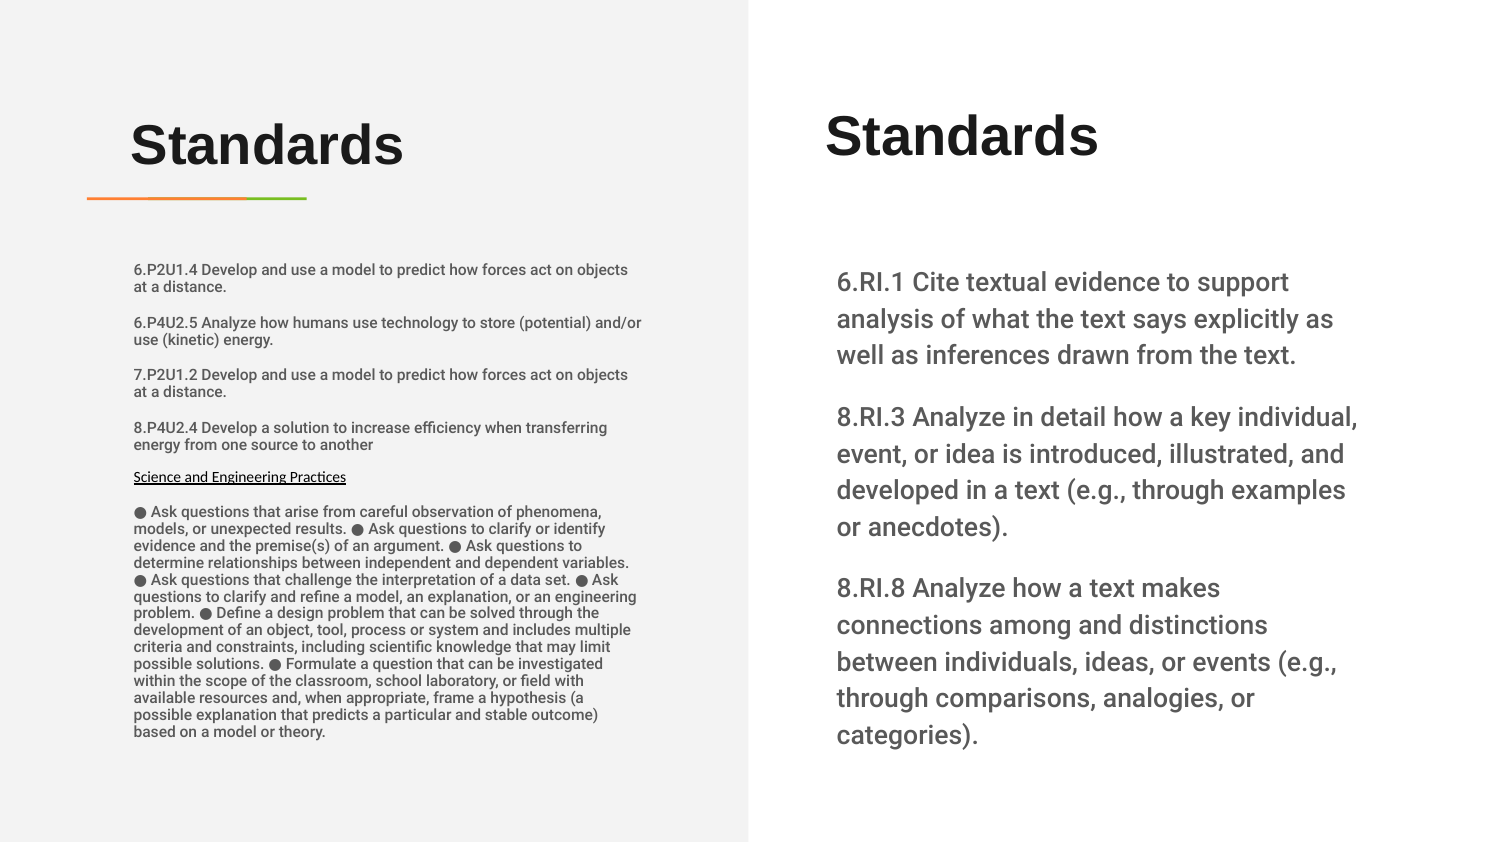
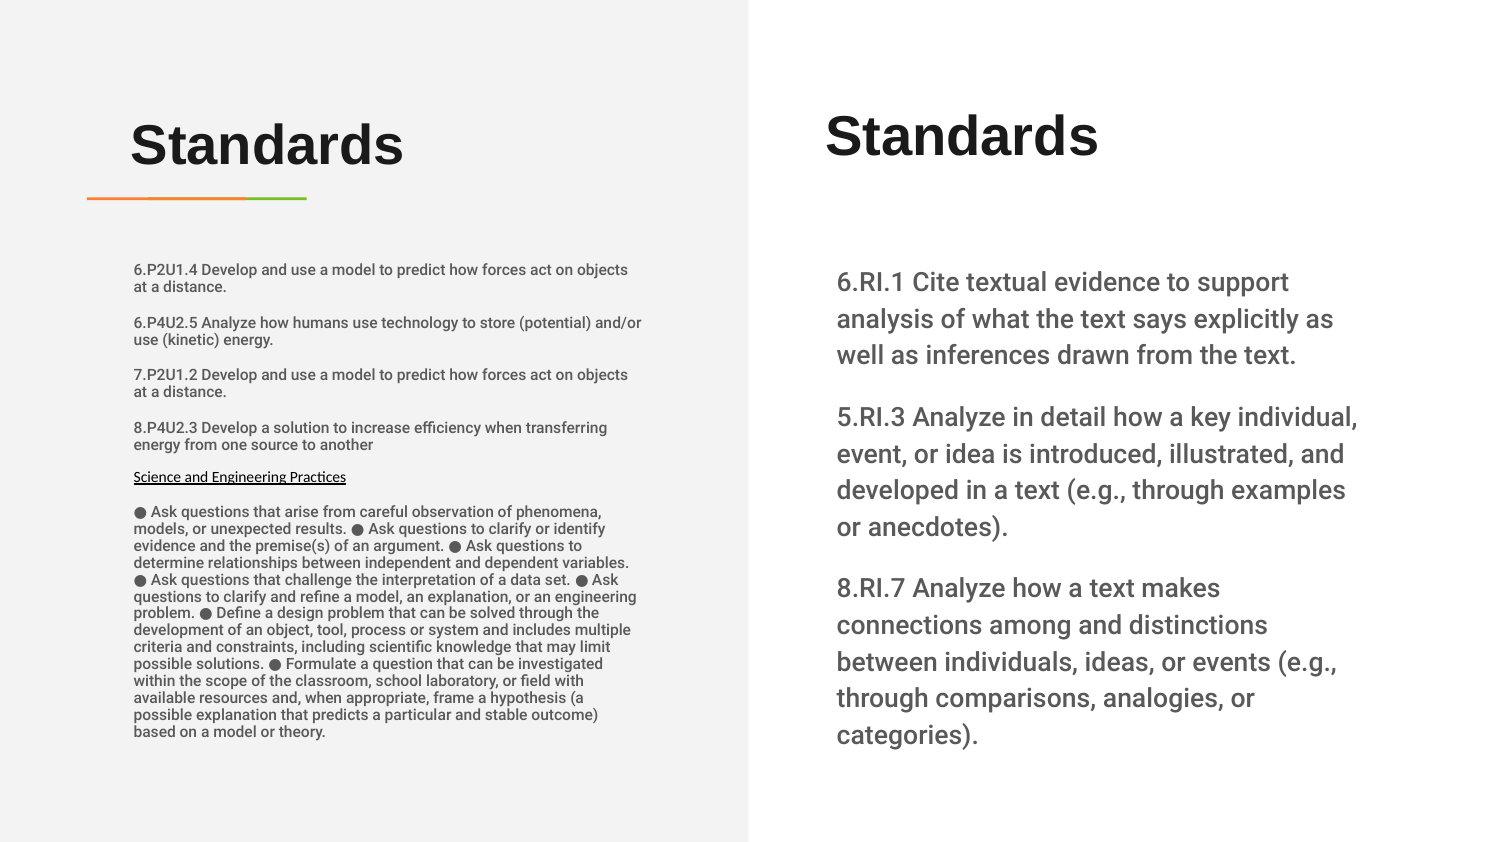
8.RI.3: 8.RI.3 -> 5.RI.3
8.P4U2.4: 8.P4U2.4 -> 8.P4U2.3
8.RI.8: 8.RI.8 -> 8.RI.7
